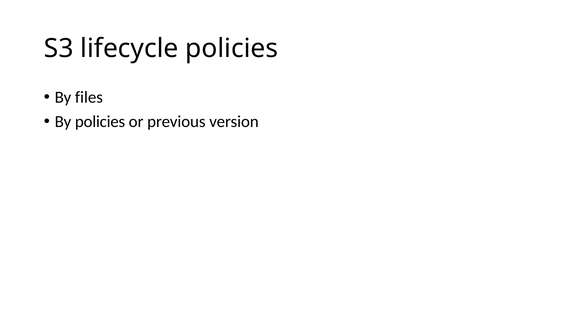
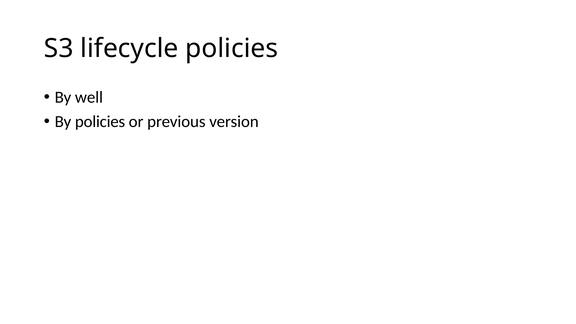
files: files -> well
